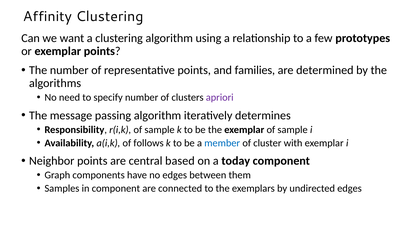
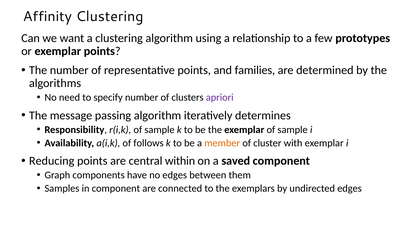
member colour: blue -> orange
Neighbor: Neighbor -> Reducing
based: based -> within
today: today -> saved
